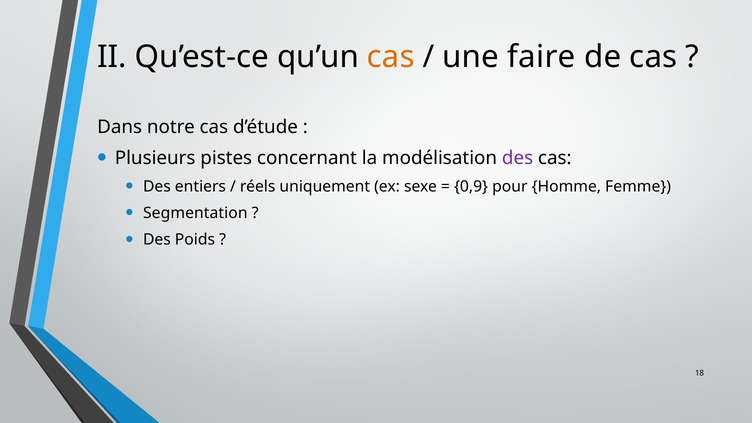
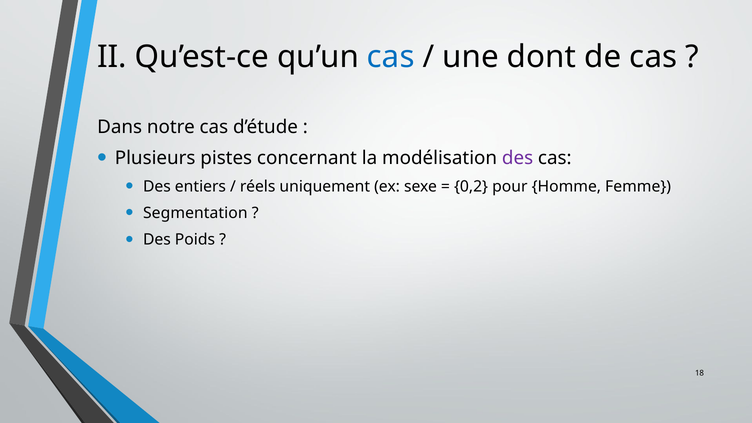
cas at (391, 57) colour: orange -> blue
faire: faire -> dont
0,9: 0,9 -> 0,2
